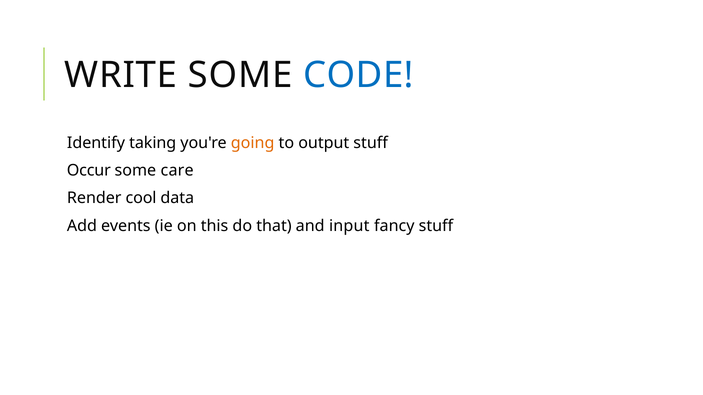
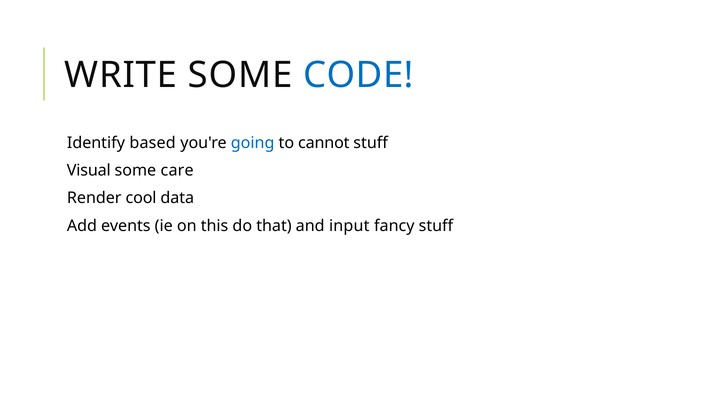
taking: taking -> based
going colour: orange -> blue
output: output -> cannot
Occur: Occur -> Visual
